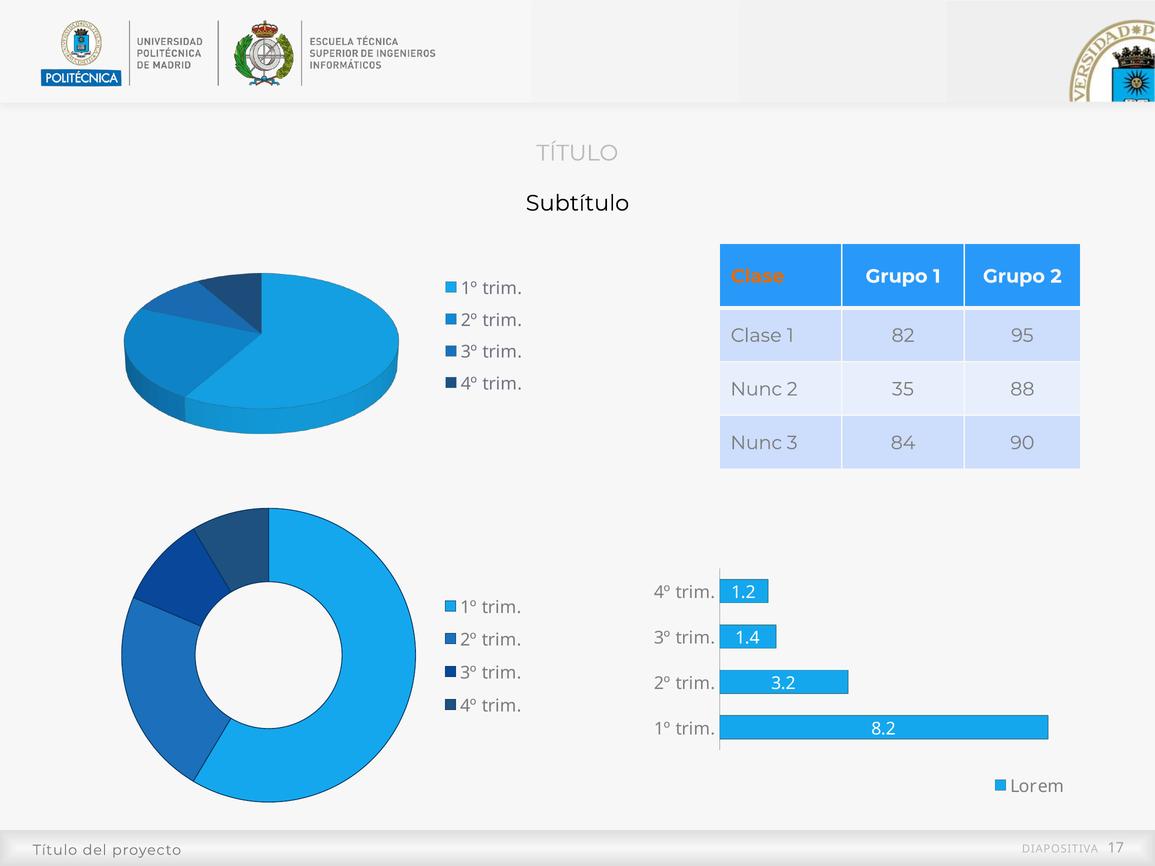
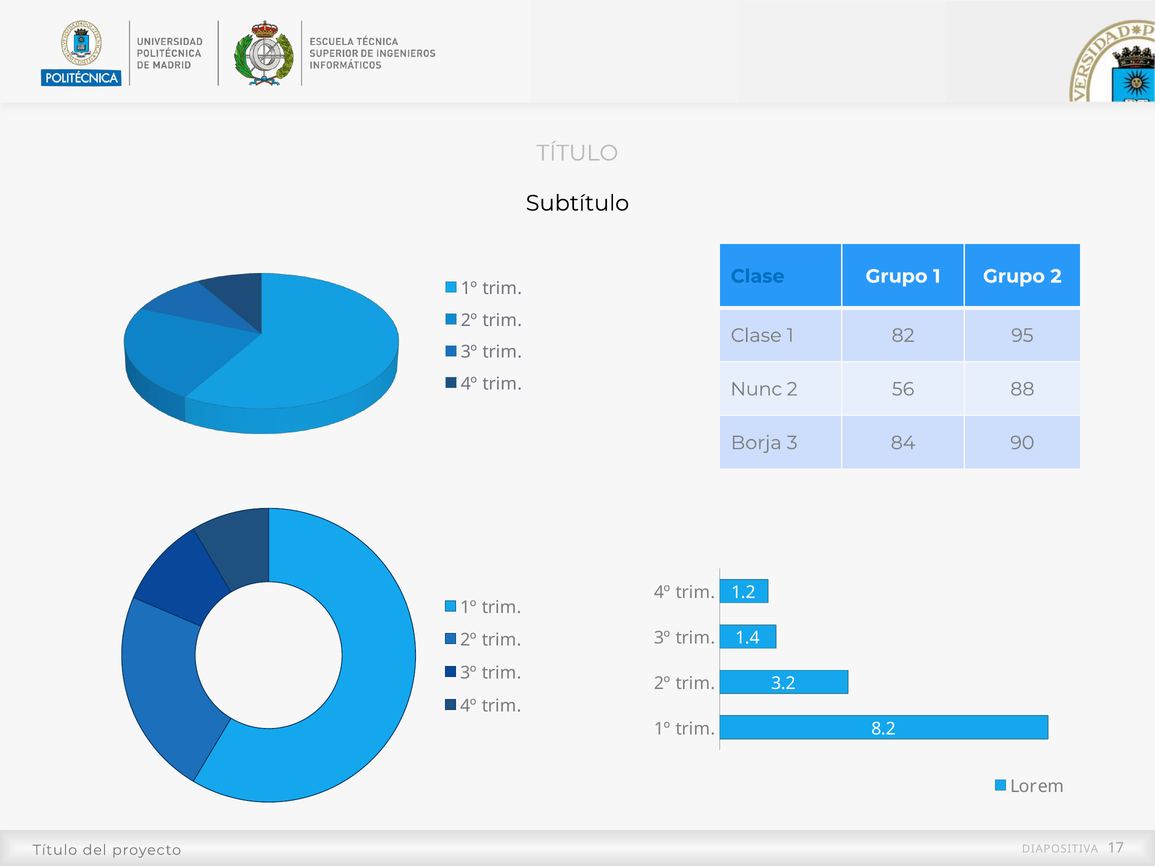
Clase at (758, 276) colour: orange -> blue
35: 35 -> 56
Nunc at (756, 443): Nunc -> Borja
